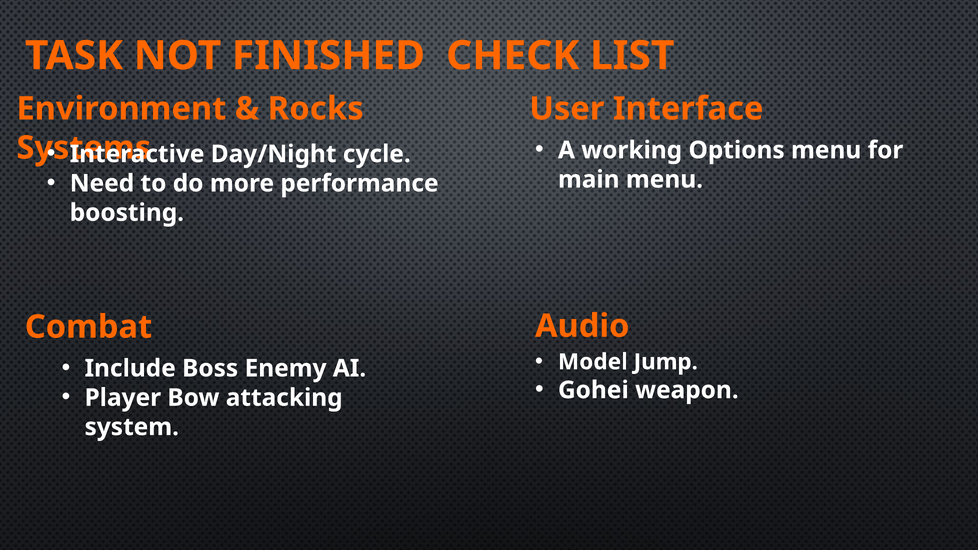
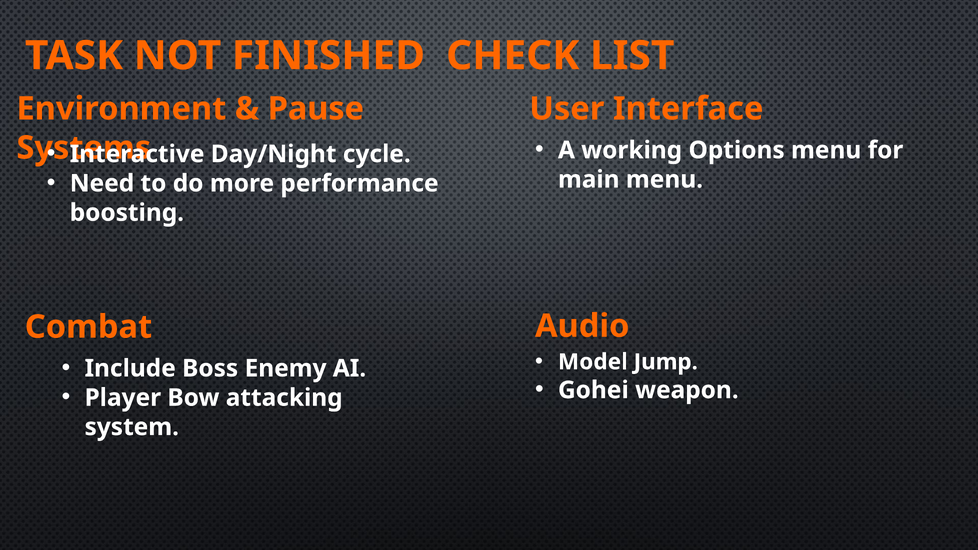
Rocks: Rocks -> Pause
